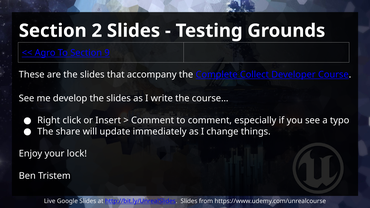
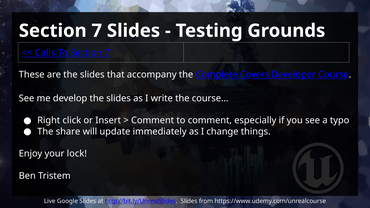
2 at (97, 31): 2 -> 7
Agro: Agro -> Calls
To Section 9: 9 -> 7
Collect: Collect -> Covers
